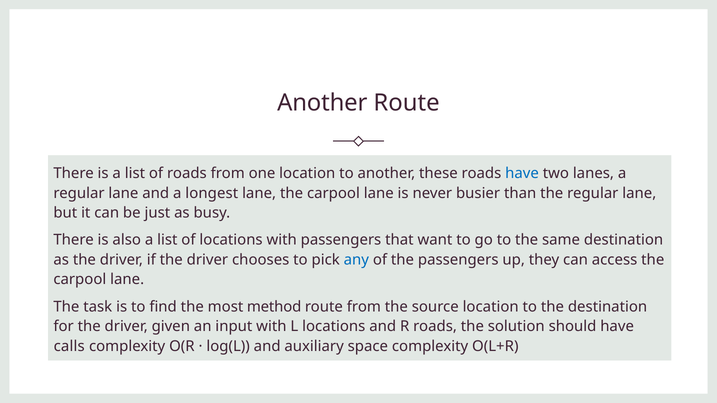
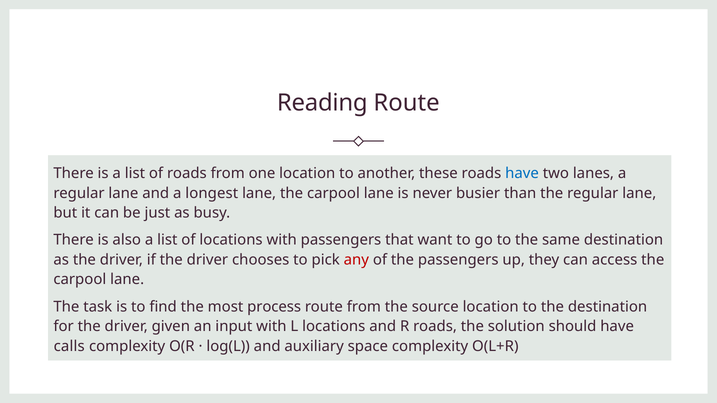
Another at (322, 103): Another -> Reading
any colour: blue -> red
method: method -> process
